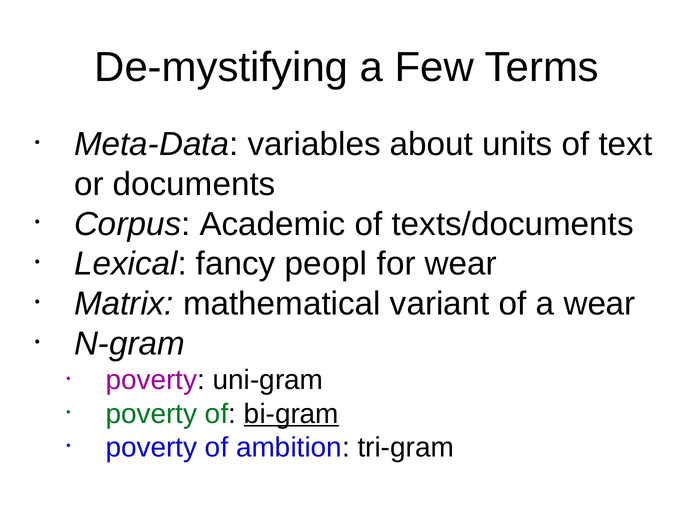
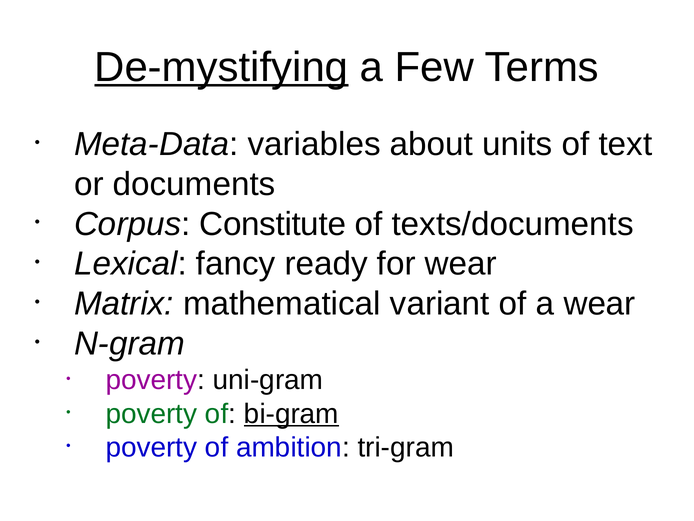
De-mystifying underline: none -> present
Academic: Academic -> Constitute
peopl: peopl -> ready
